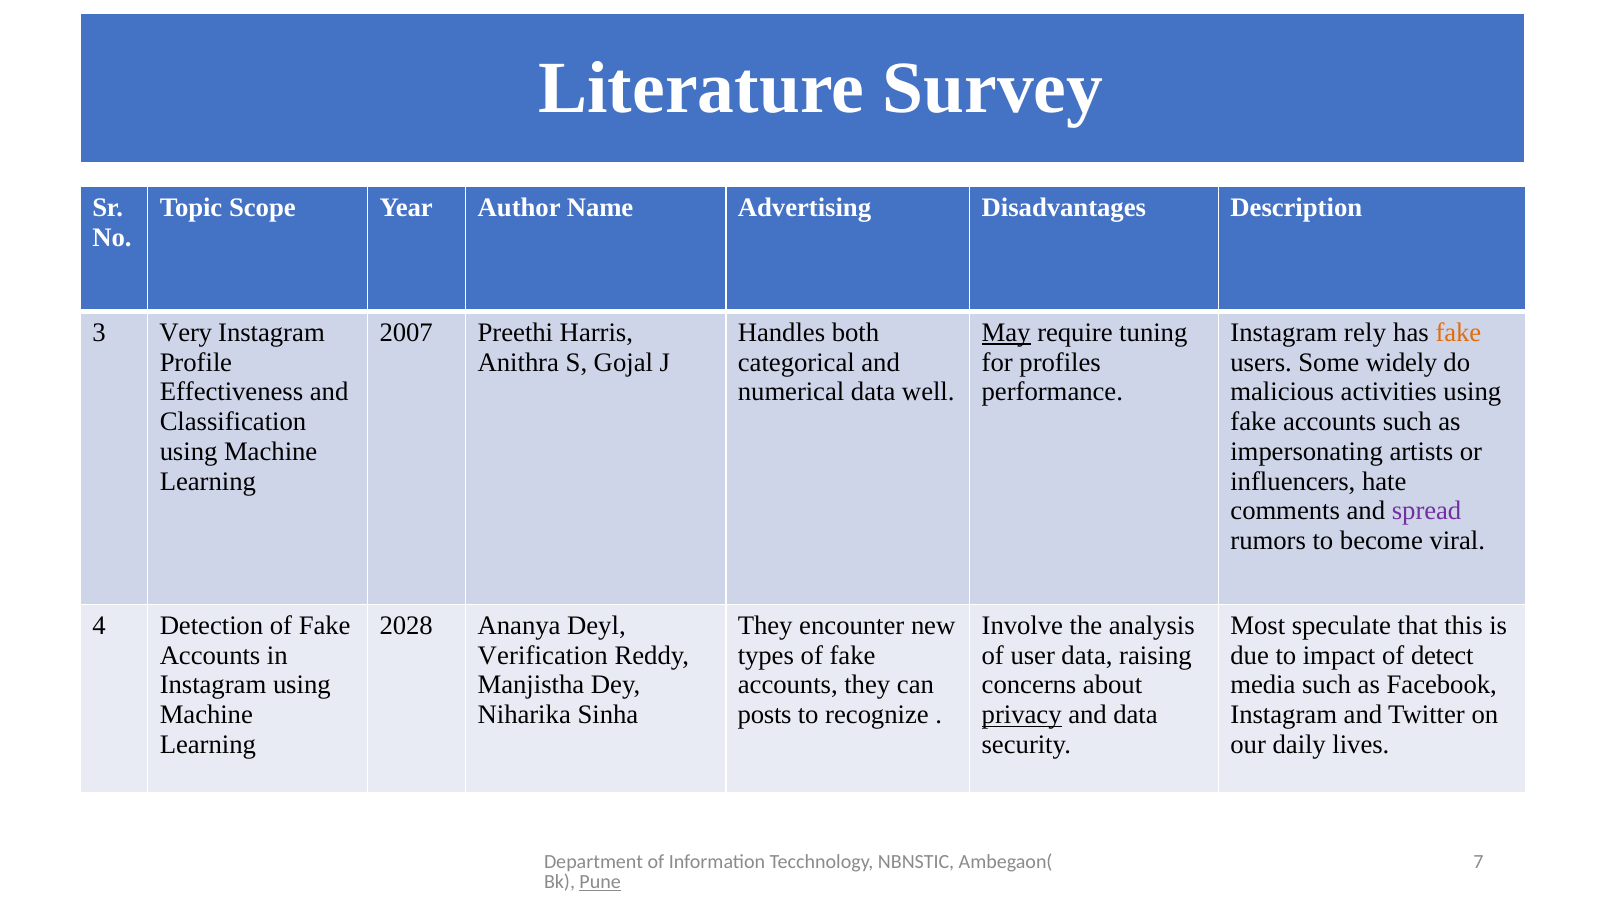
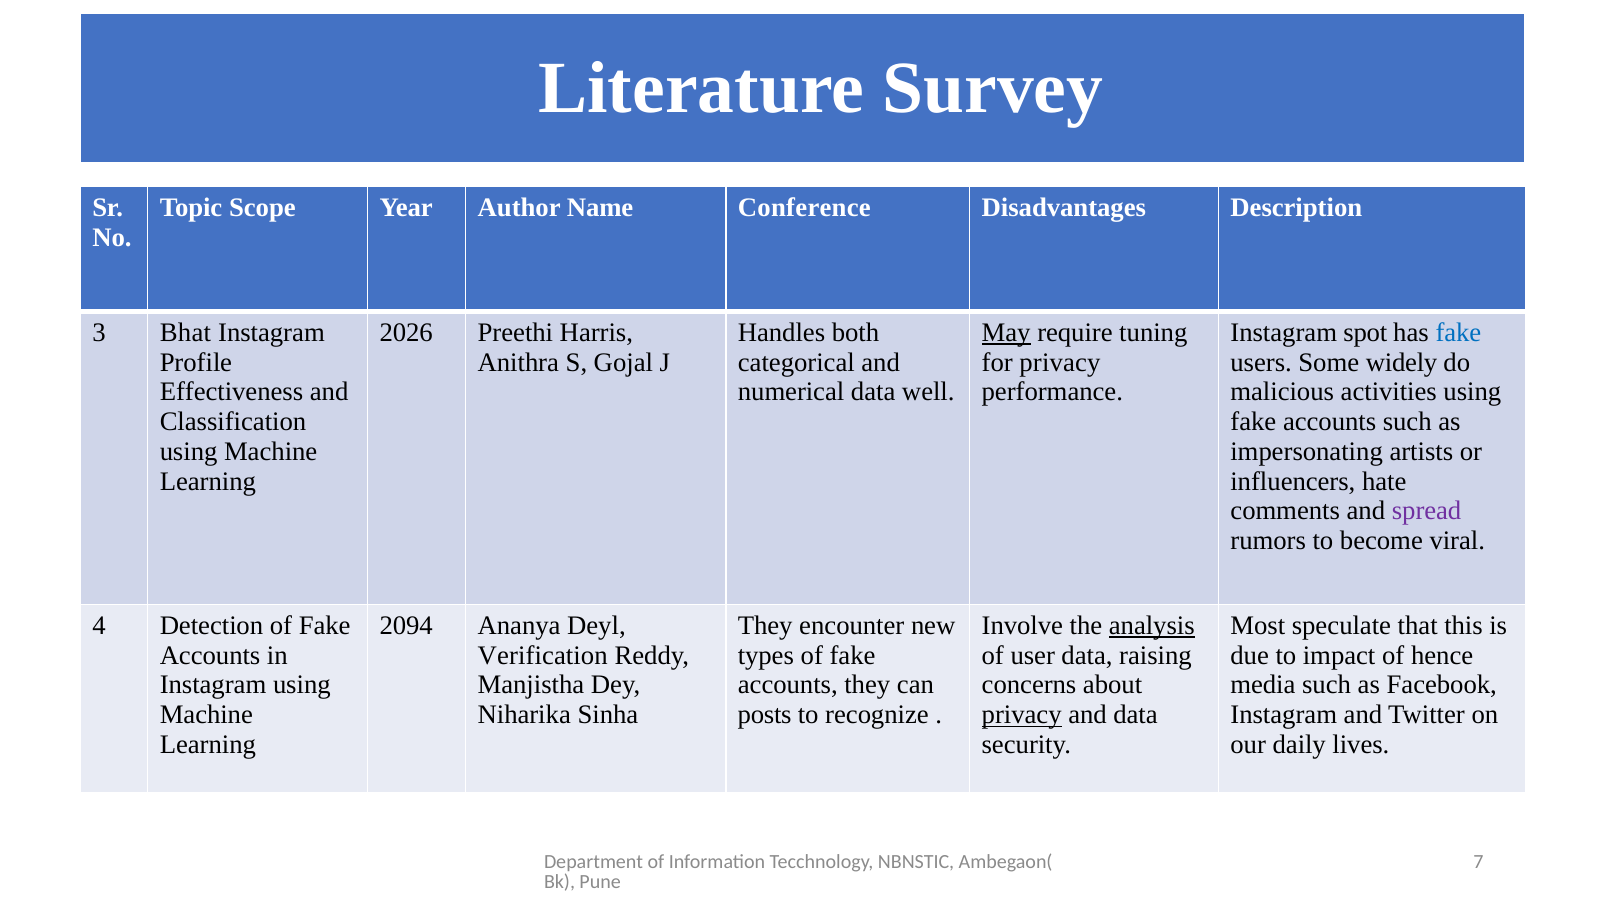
Advertising: Advertising -> Conference
Very: Very -> Bhat
2007: 2007 -> 2026
rely: rely -> spot
fake at (1458, 333) colour: orange -> blue
for profiles: profiles -> privacy
2028: 2028 -> 2094
analysis underline: none -> present
detect: detect -> hence
Pune underline: present -> none
